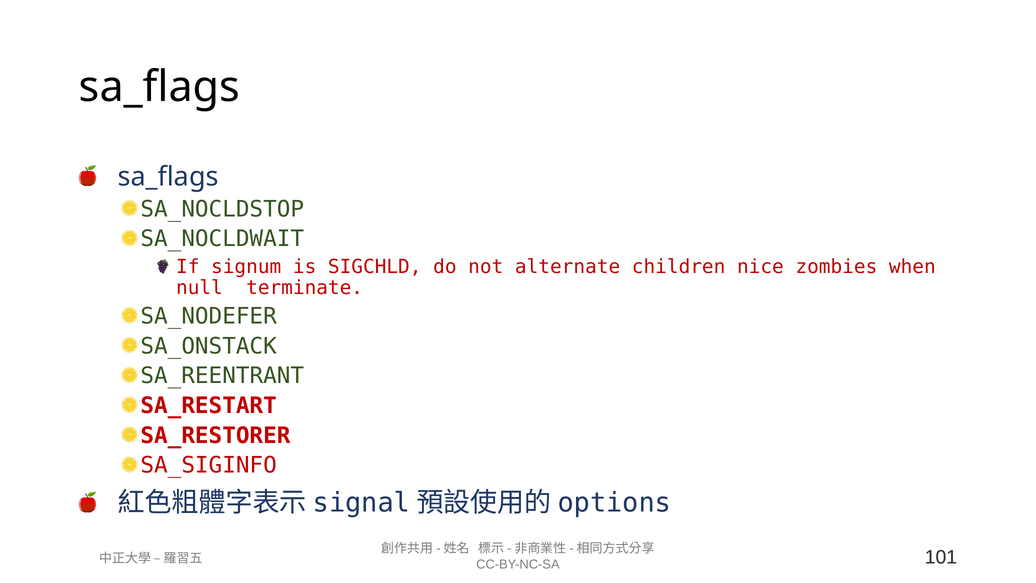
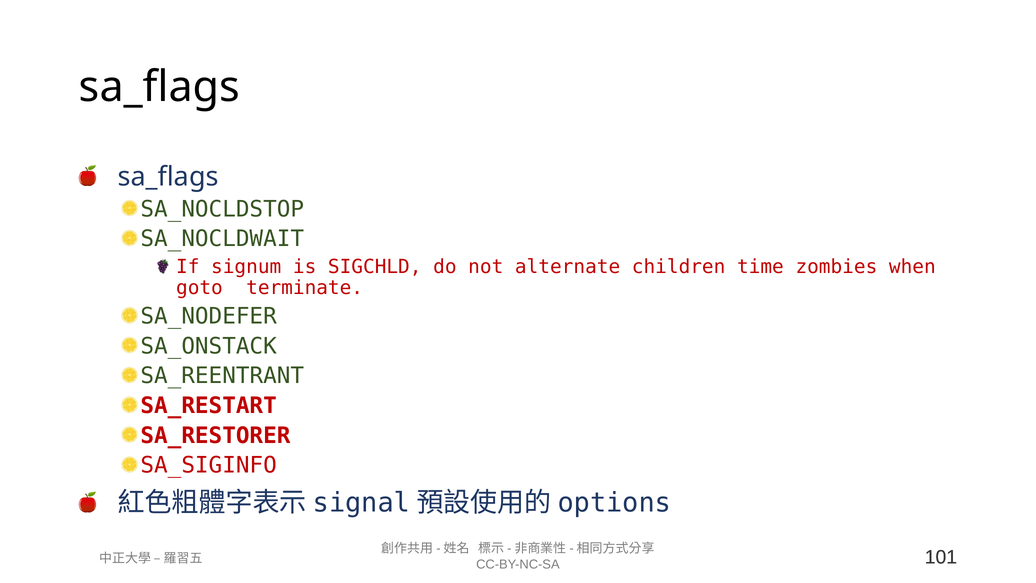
nice: nice -> time
null: null -> goto
